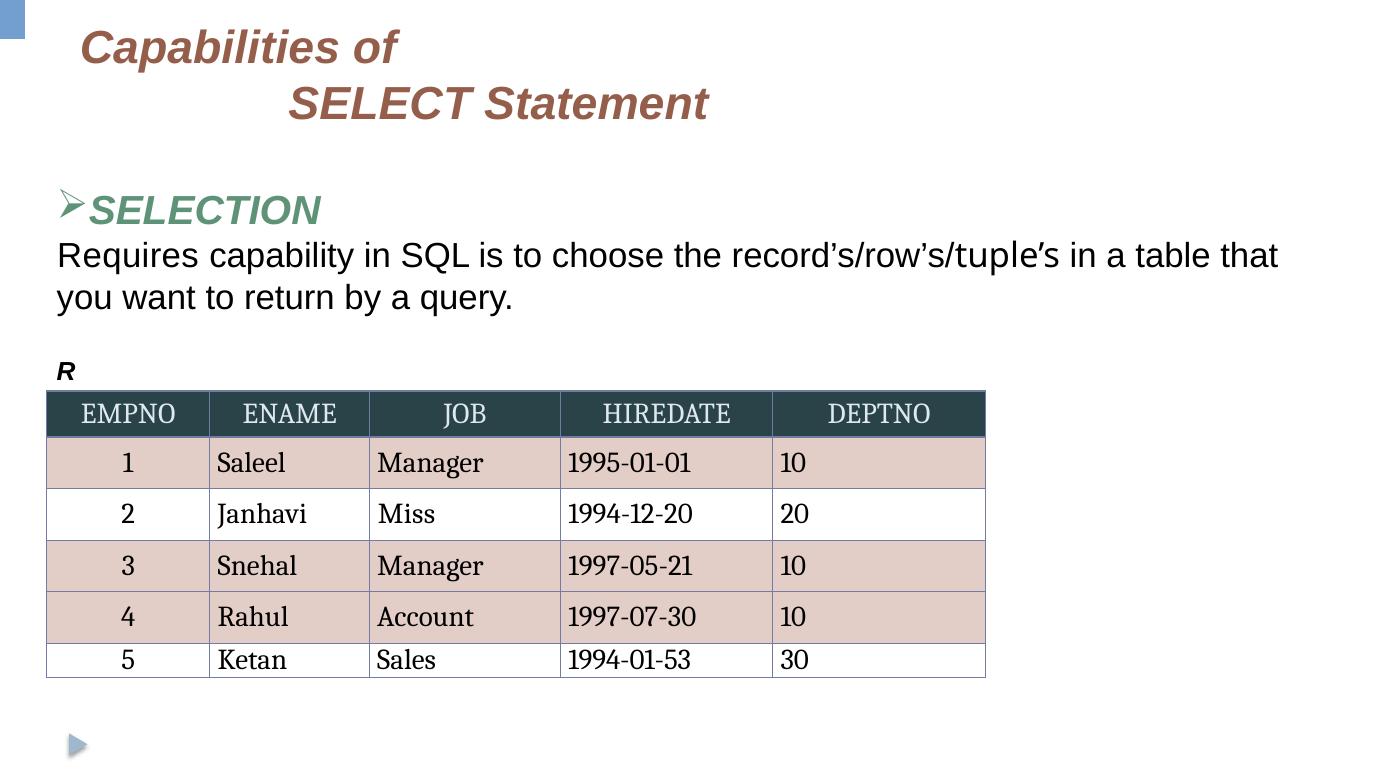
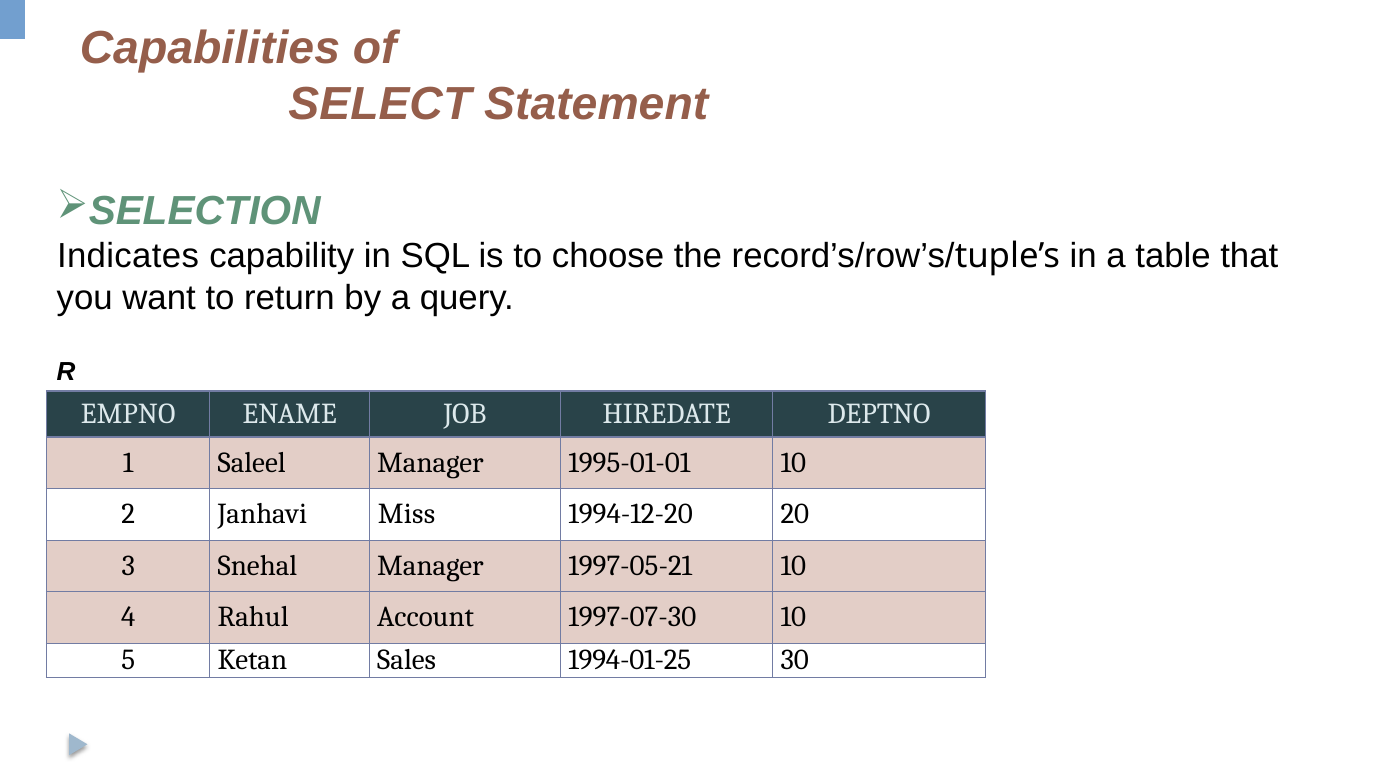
Requires: Requires -> Indicates
1994-01-53: 1994-01-53 -> 1994-01-25
